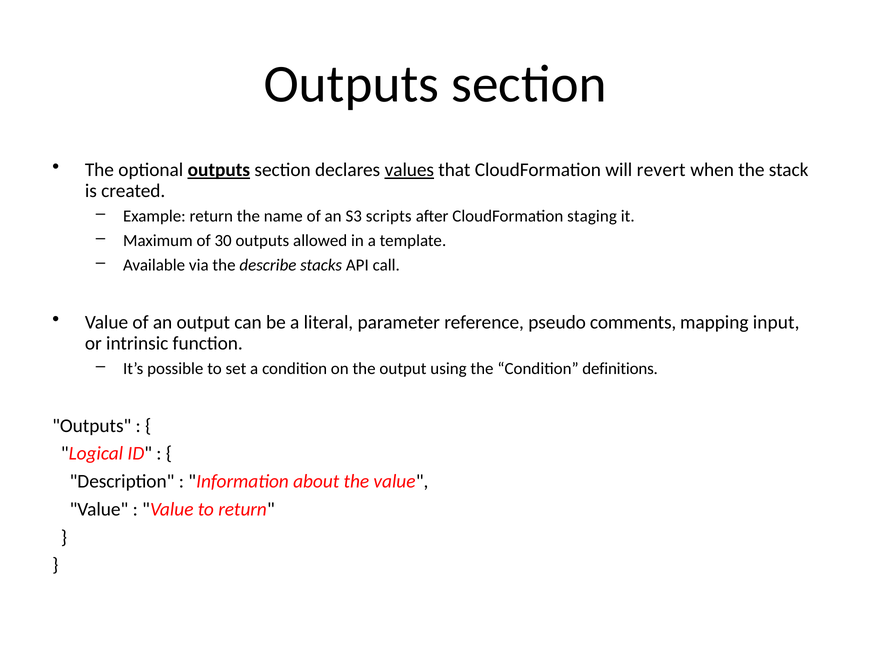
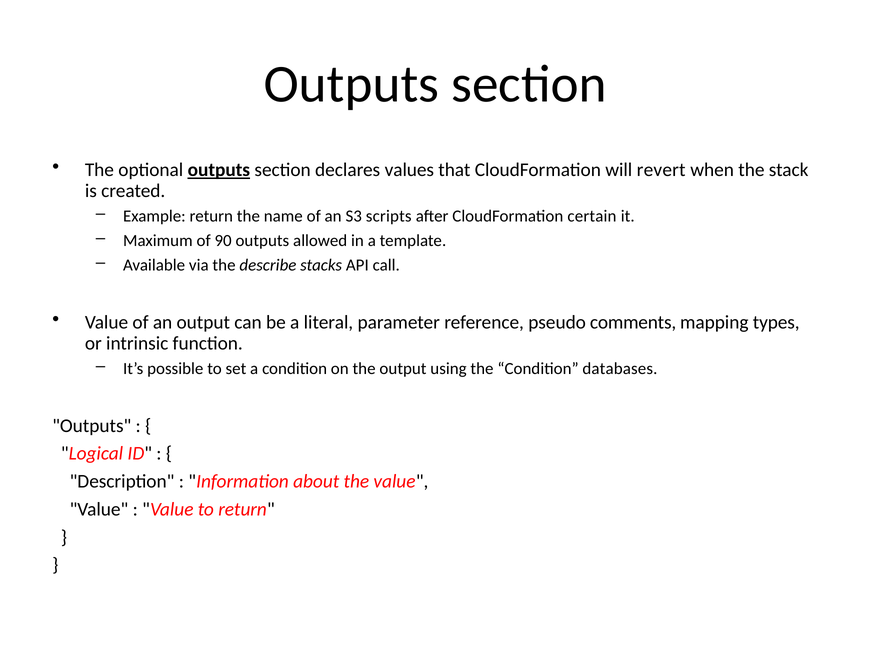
values underline: present -> none
staging: staging -> certain
30: 30 -> 90
input: input -> types
definitions: definitions -> databases
